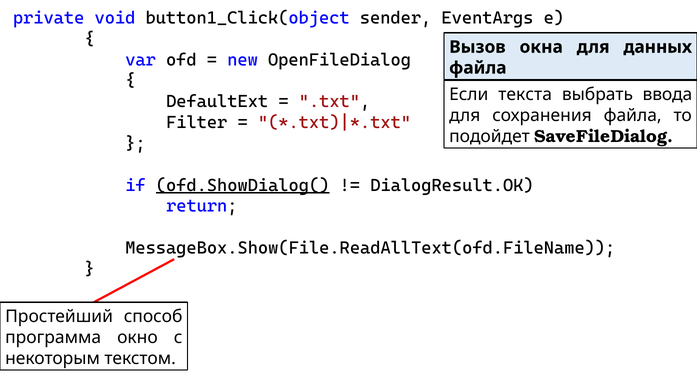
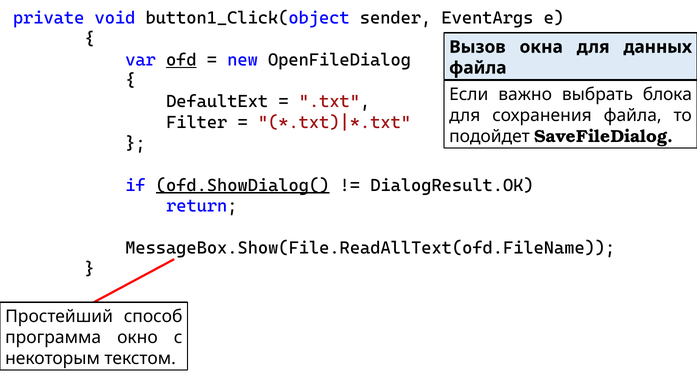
ofd underline: none -> present
текста: текста -> важно
ввода: ввода -> блока
